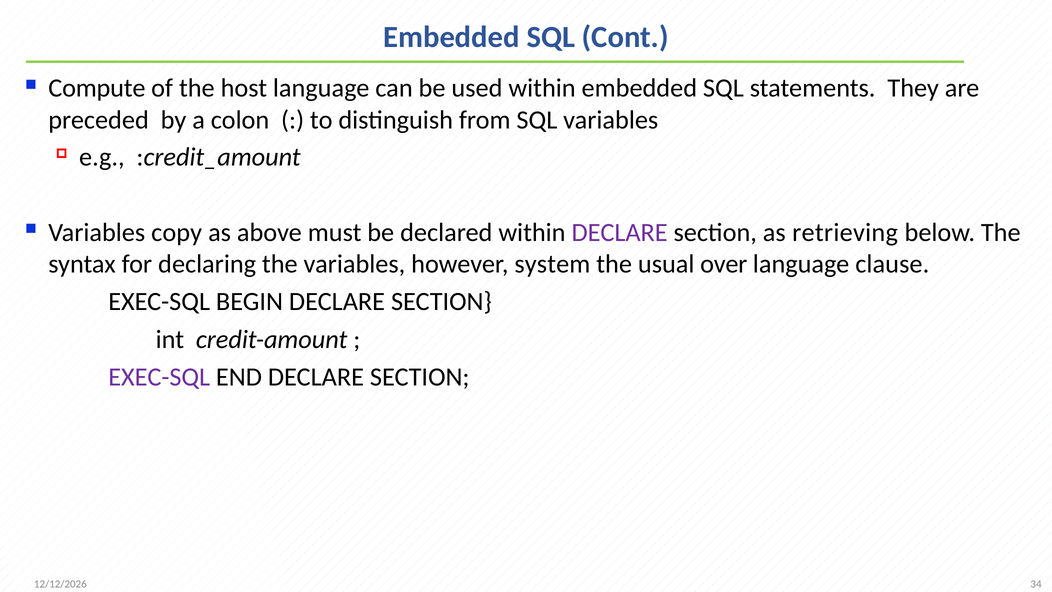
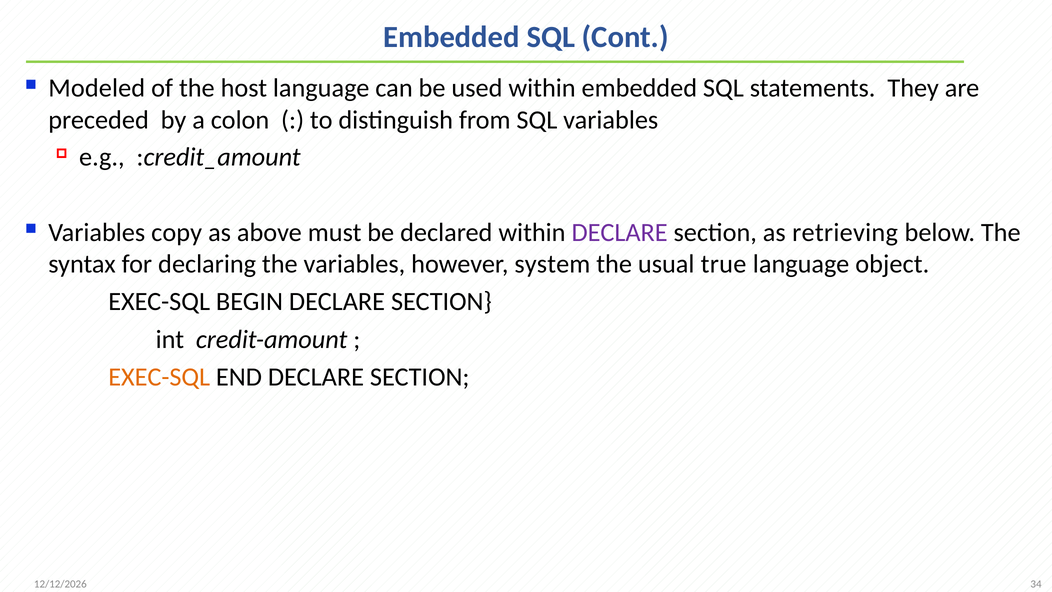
Compute: Compute -> Modeled
over: over -> true
clause: clause -> object
EXEC-SQL at (159, 377) colour: purple -> orange
